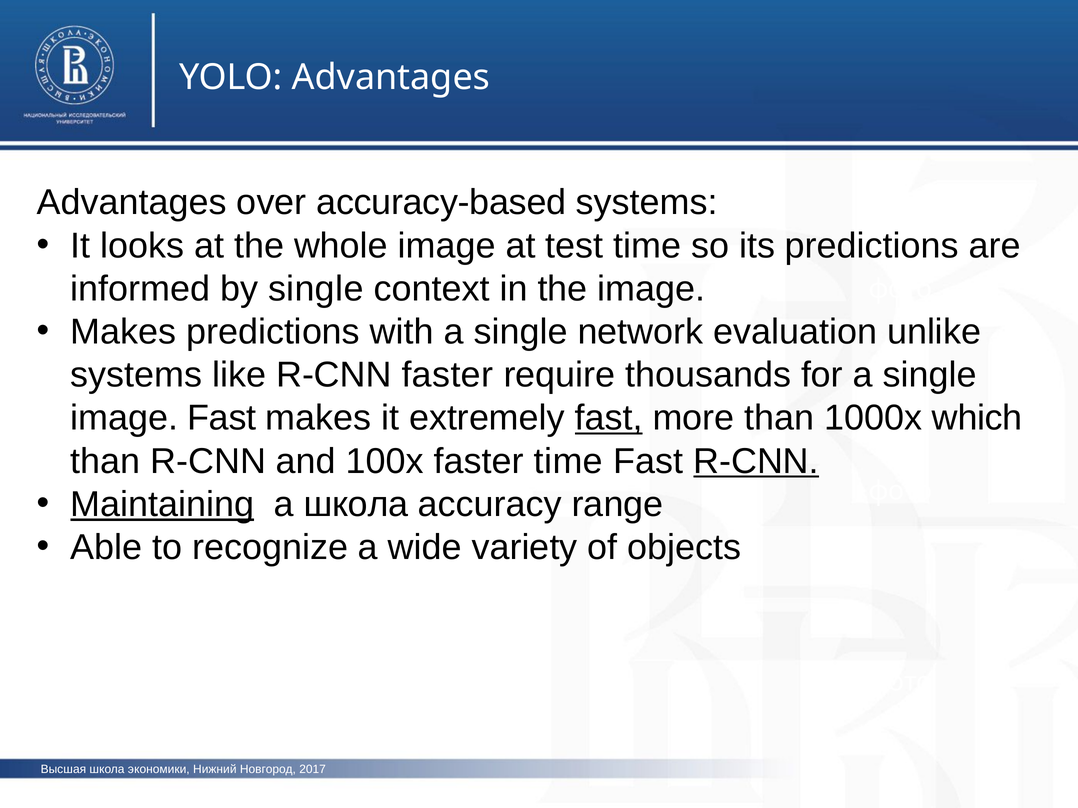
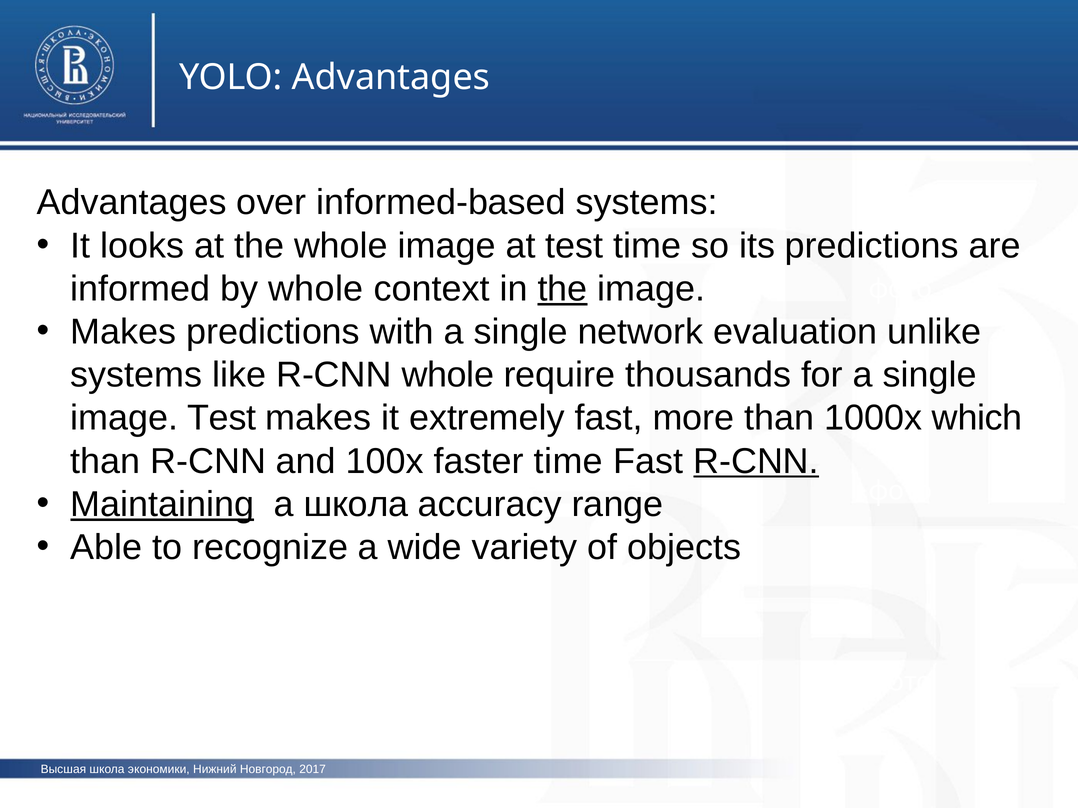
accuracy-based: accuracy-based -> informed-based
by single: single -> whole
the at (562, 289) underline: none -> present
R-CNN faster: faster -> whole
image Fast: Fast -> Test
fast at (609, 418) underline: present -> none
